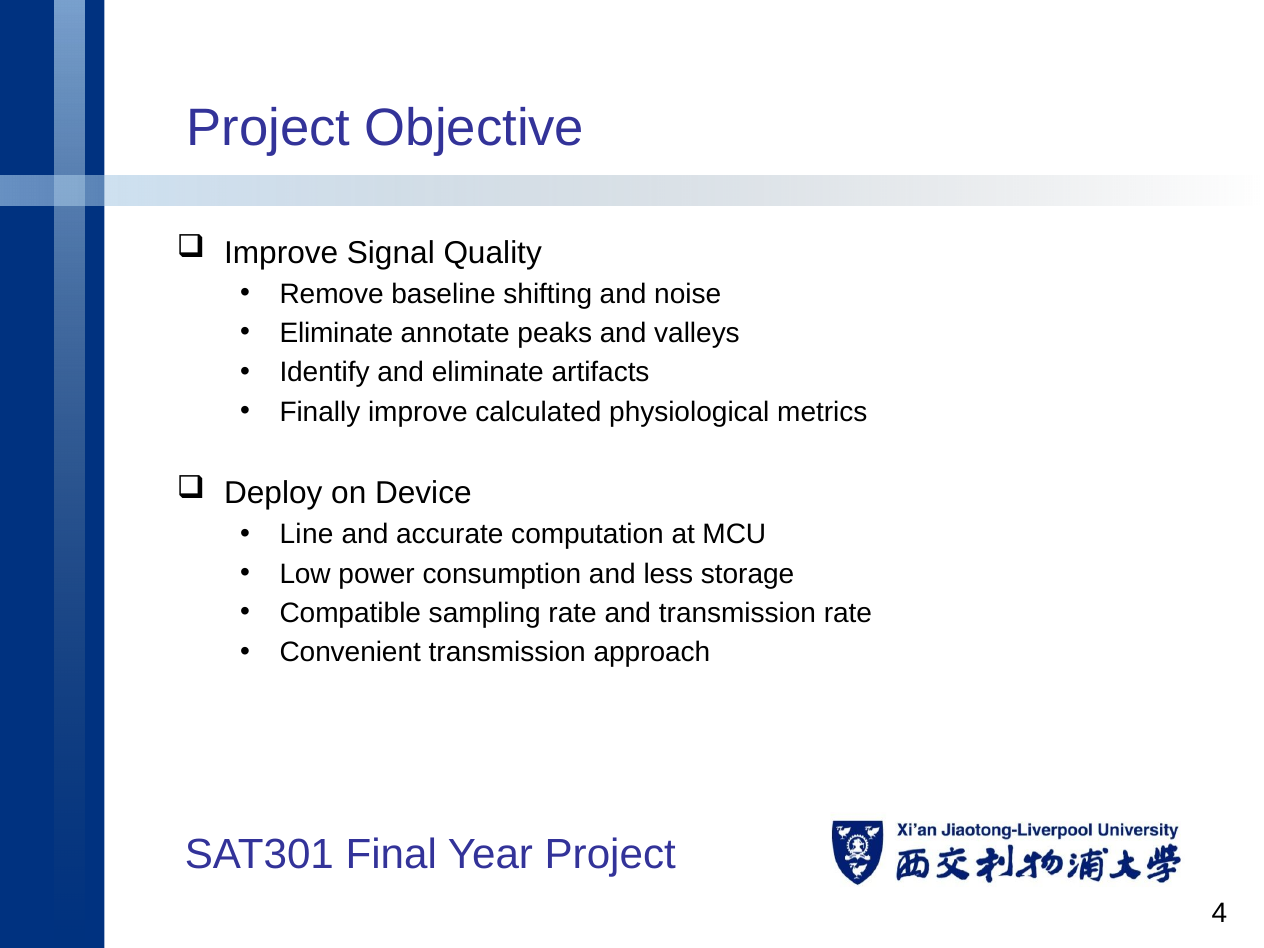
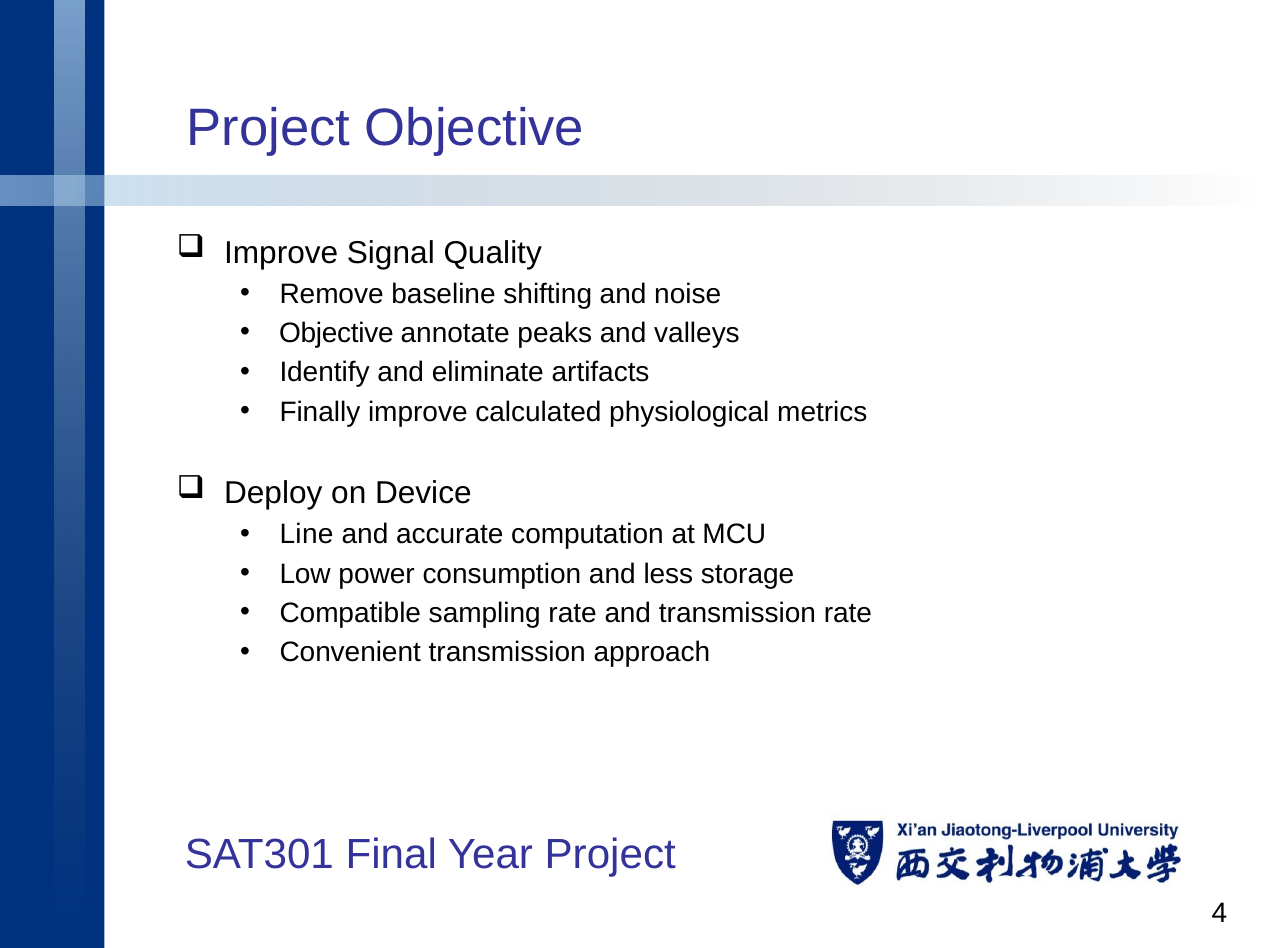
Eliminate at (336, 333): Eliminate -> Objective
